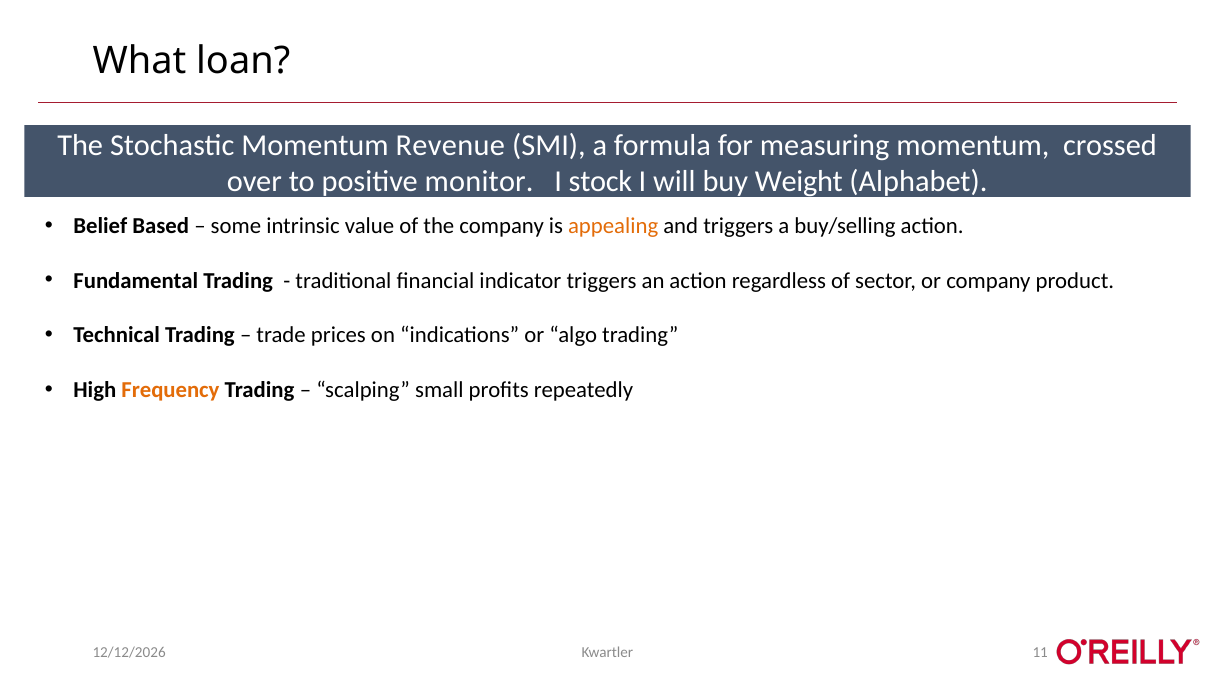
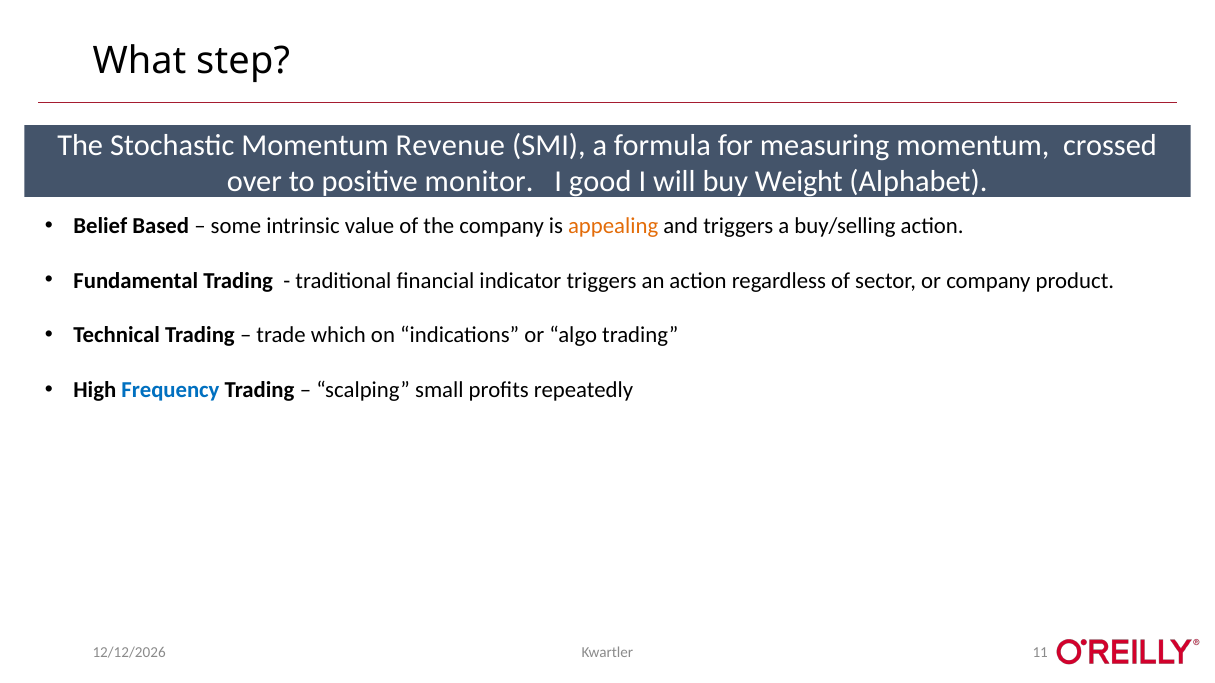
loan: loan -> step
stock: stock -> good
prices: prices -> which
Frequency colour: orange -> blue
